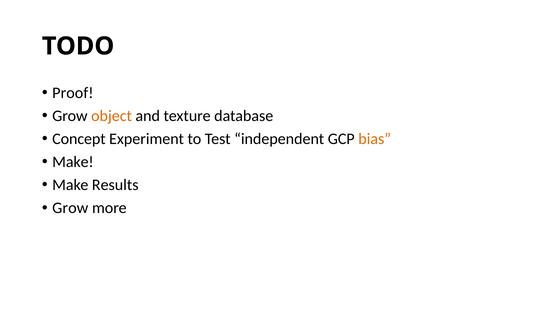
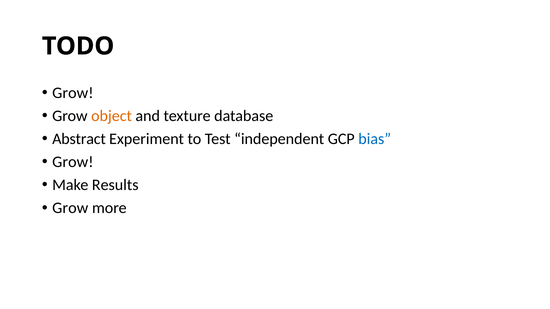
Proof at (73, 93): Proof -> Grow
Concept: Concept -> Abstract
bias colour: orange -> blue
Make at (73, 162): Make -> Grow
